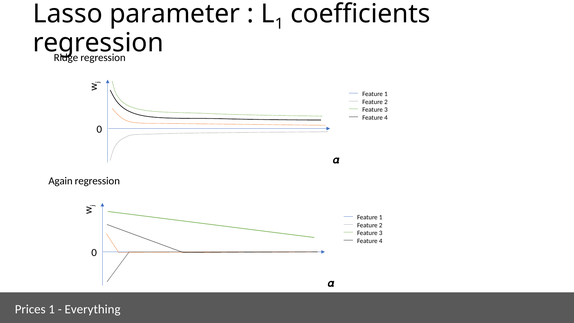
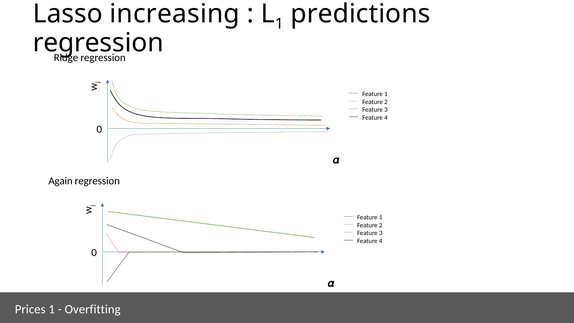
parameter: parameter -> increasing
coefficients: coefficients -> predictions
Everything: Everything -> Overfitting
